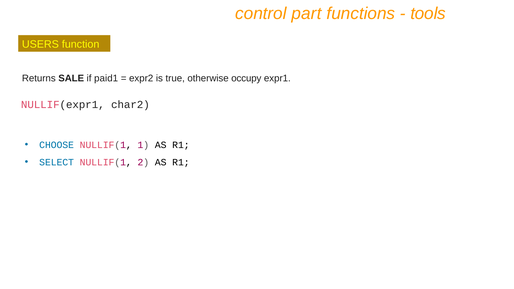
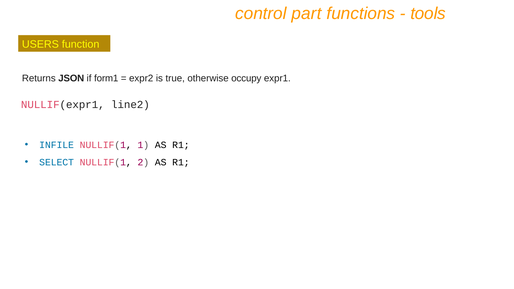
SALE: SALE -> JSON
paid1: paid1 -> form1
char2: char2 -> line2
CHOOSE: CHOOSE -> INFILE
